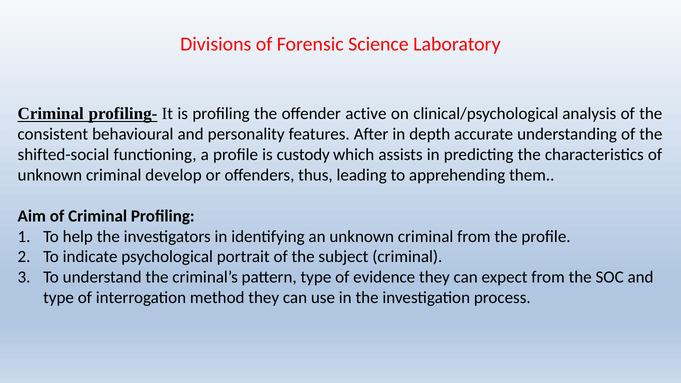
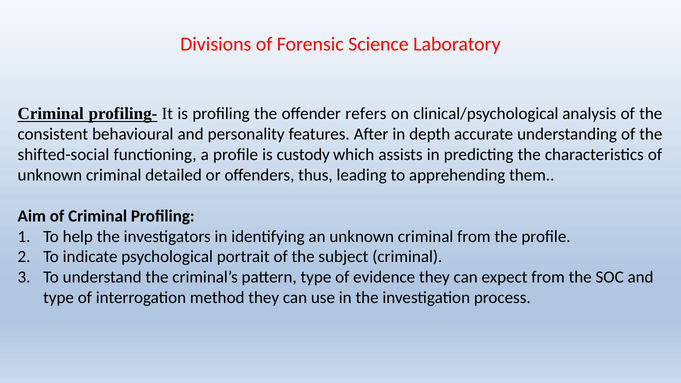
active: active -> refers
develop: develop -> detailed
